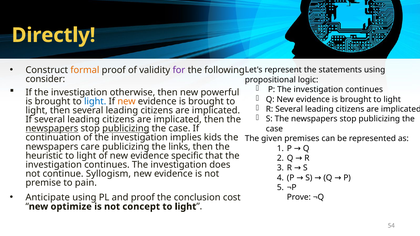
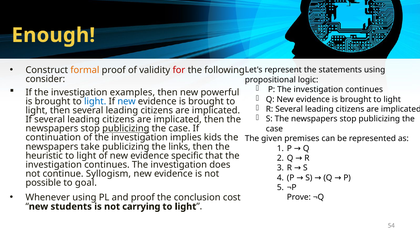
Directly: Directly -> Enough
for colour: purple -> red
otherwise: otherwise -> examples
new at (127, 101) colour: orange -> blue
newspapers at (52, 129) underline: present -> none
care: care -> take
premise: premise -> possible
pain: pain -> goal
Anticipate: Anticipate -> Whenever
optimize: optimize -> students
concept: concept -> carrying
